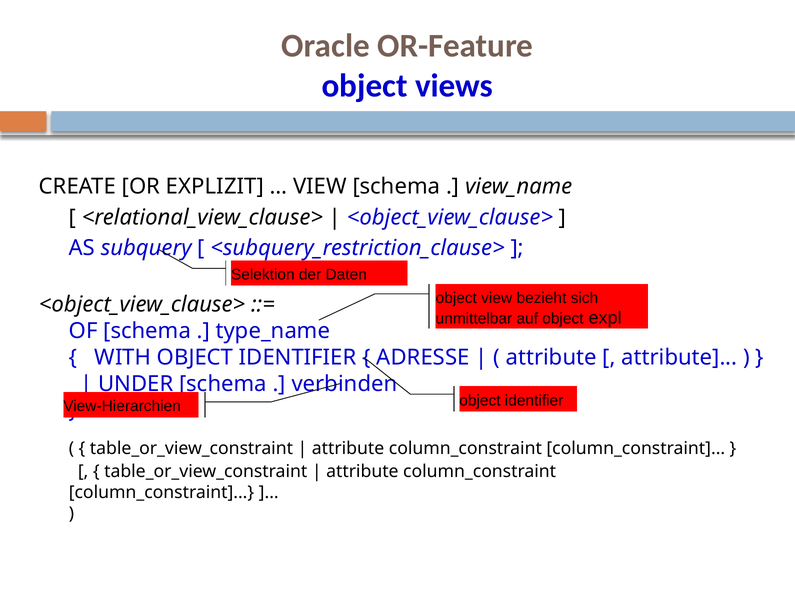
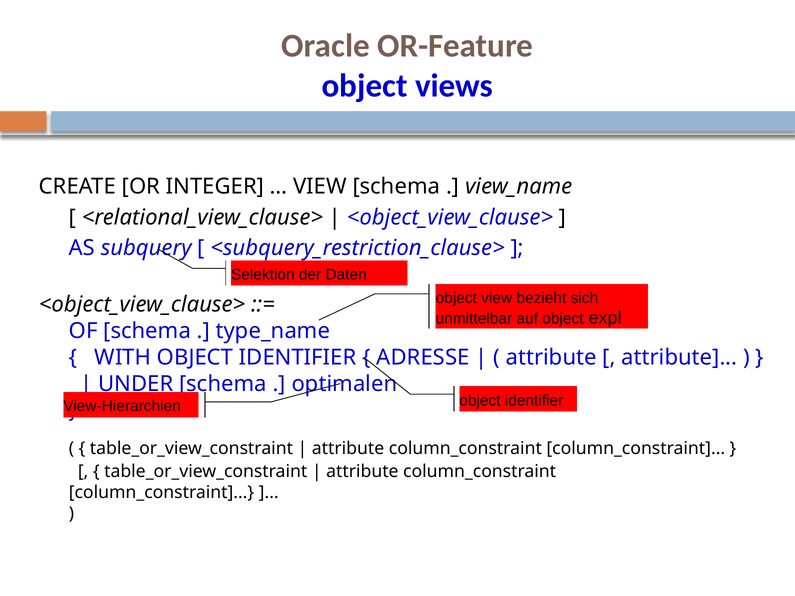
EXPLIZIT: EXPLIZIT -> INTEGER
verbinden: verbinden -> optimalen
